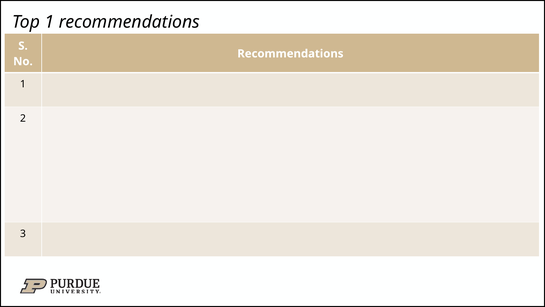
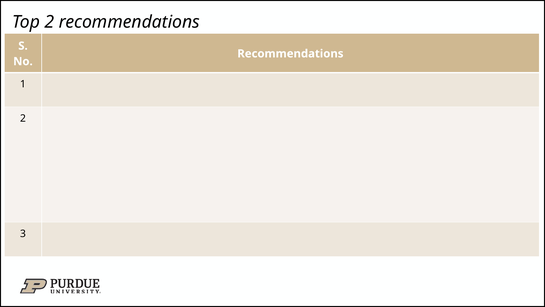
Top 1: 1 -> 2
